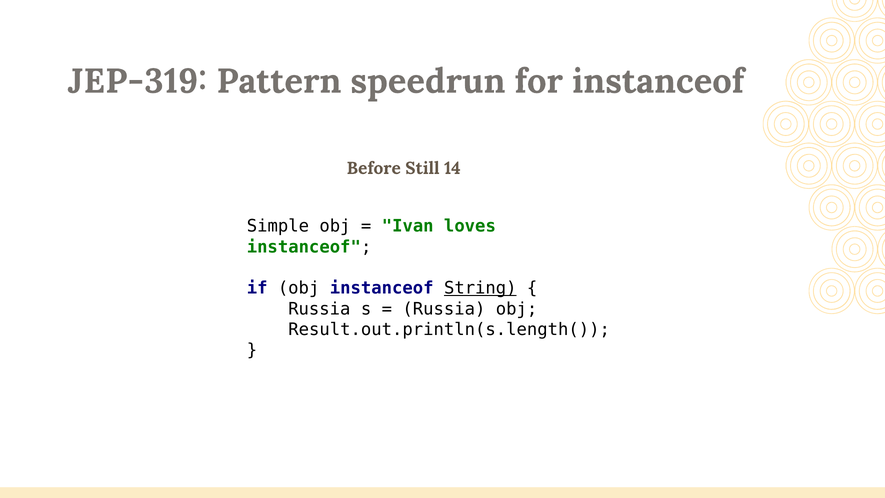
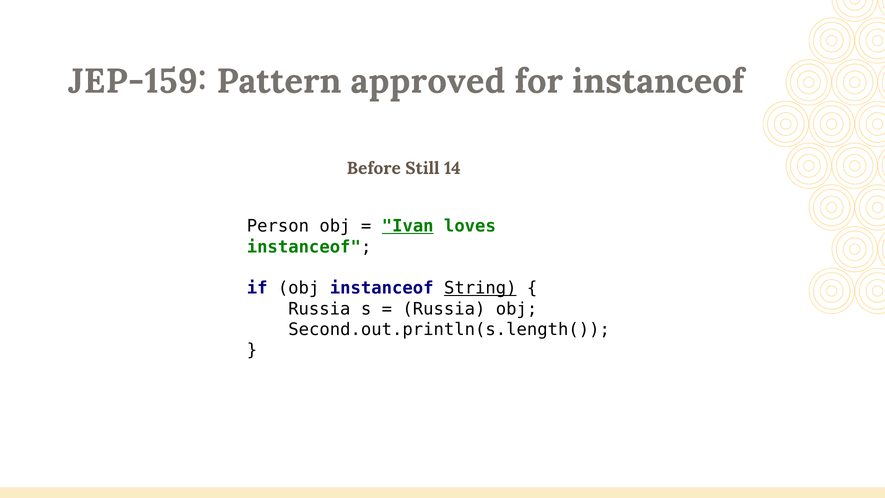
JEP-319: JEP-319 -> JEP-159
speedrun: speedrun -> approved
Simple: Simple -> Person
Ivan underline: none -> present
Result.out.println(s.length(: Result.out.println(s.length( -> Second.out.println(s.length(
